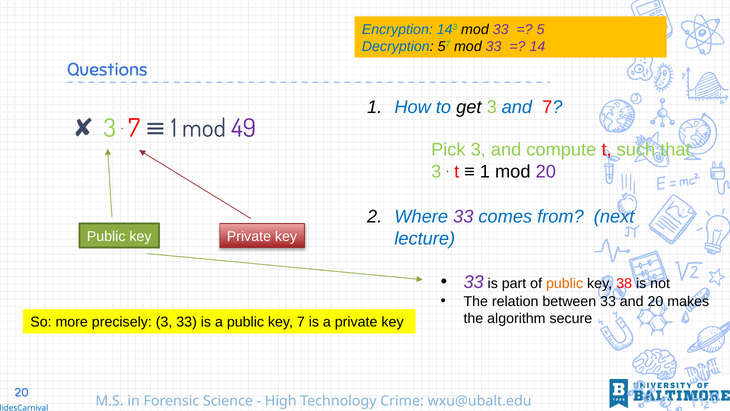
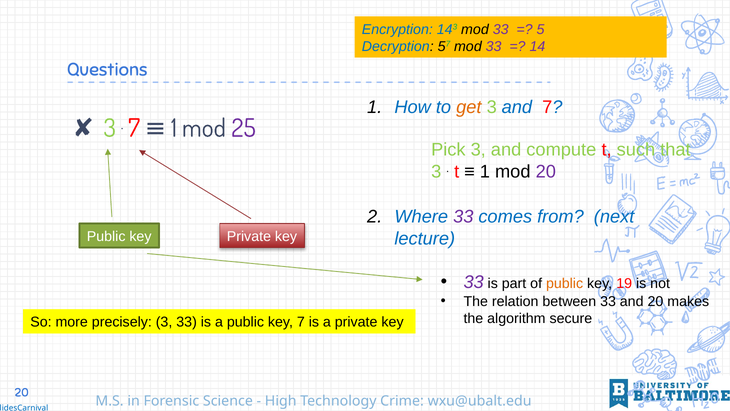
get colour: black -> orange
49: 49 -> 25
38: 38 -> 19
